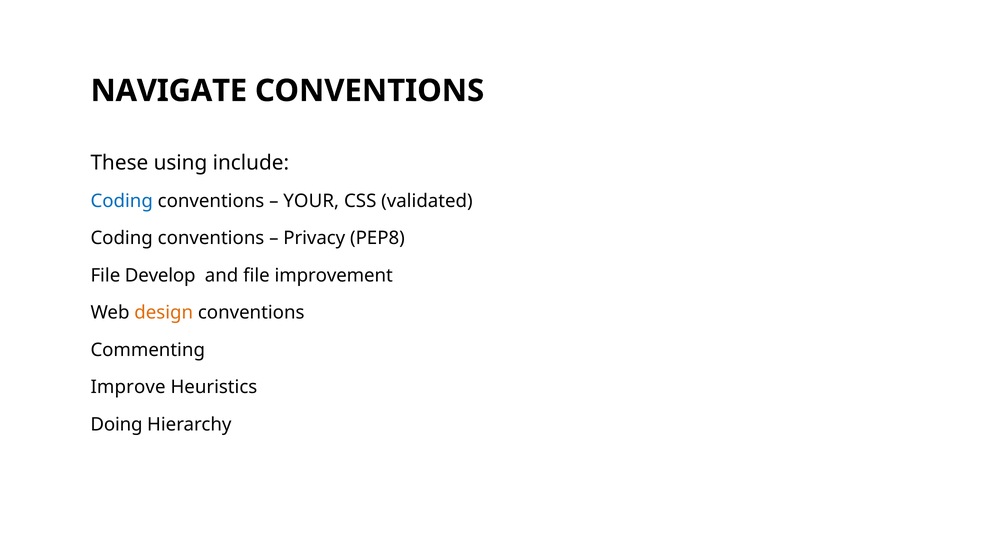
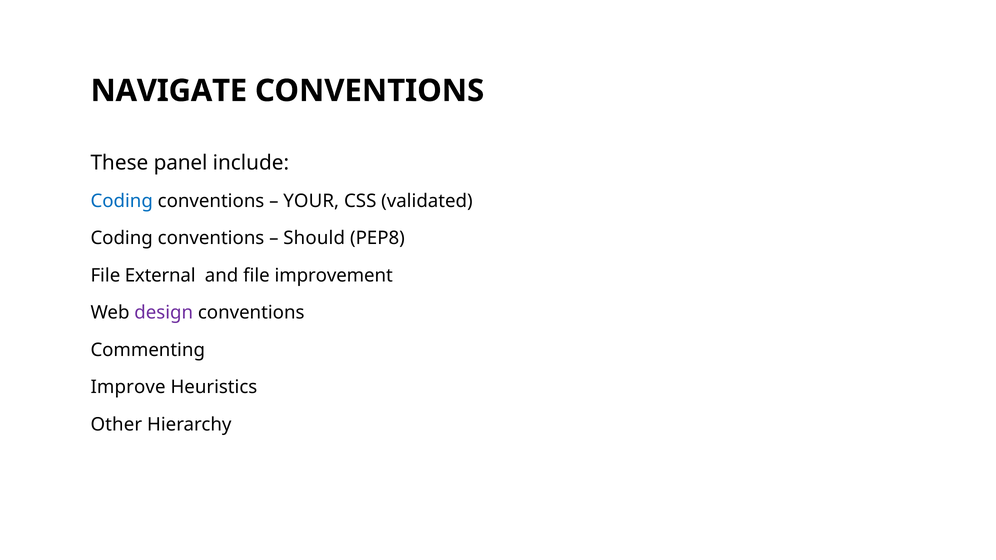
using: using -> panel
Privacy: Privacy -> Should
Develop: Develop -> External
design colour: orange -> purple
Doing: Doing -> Other
